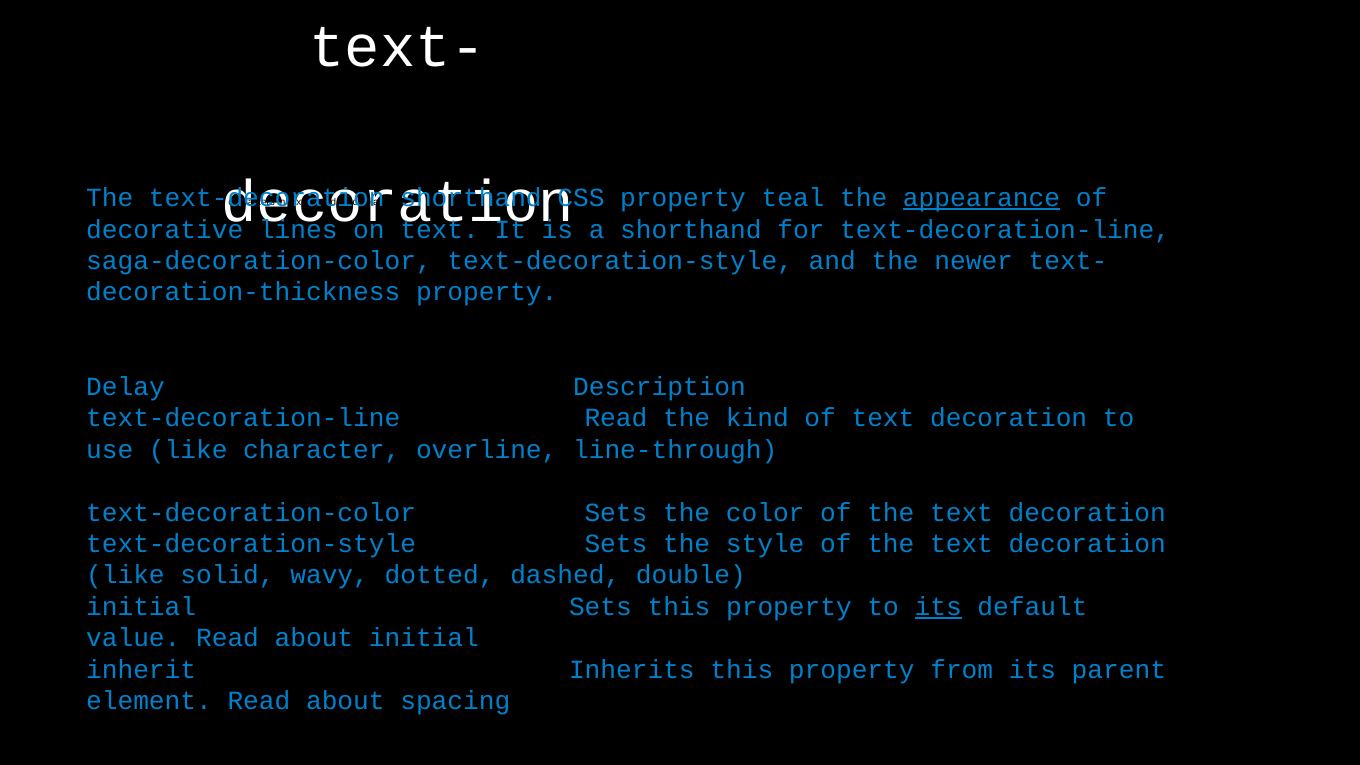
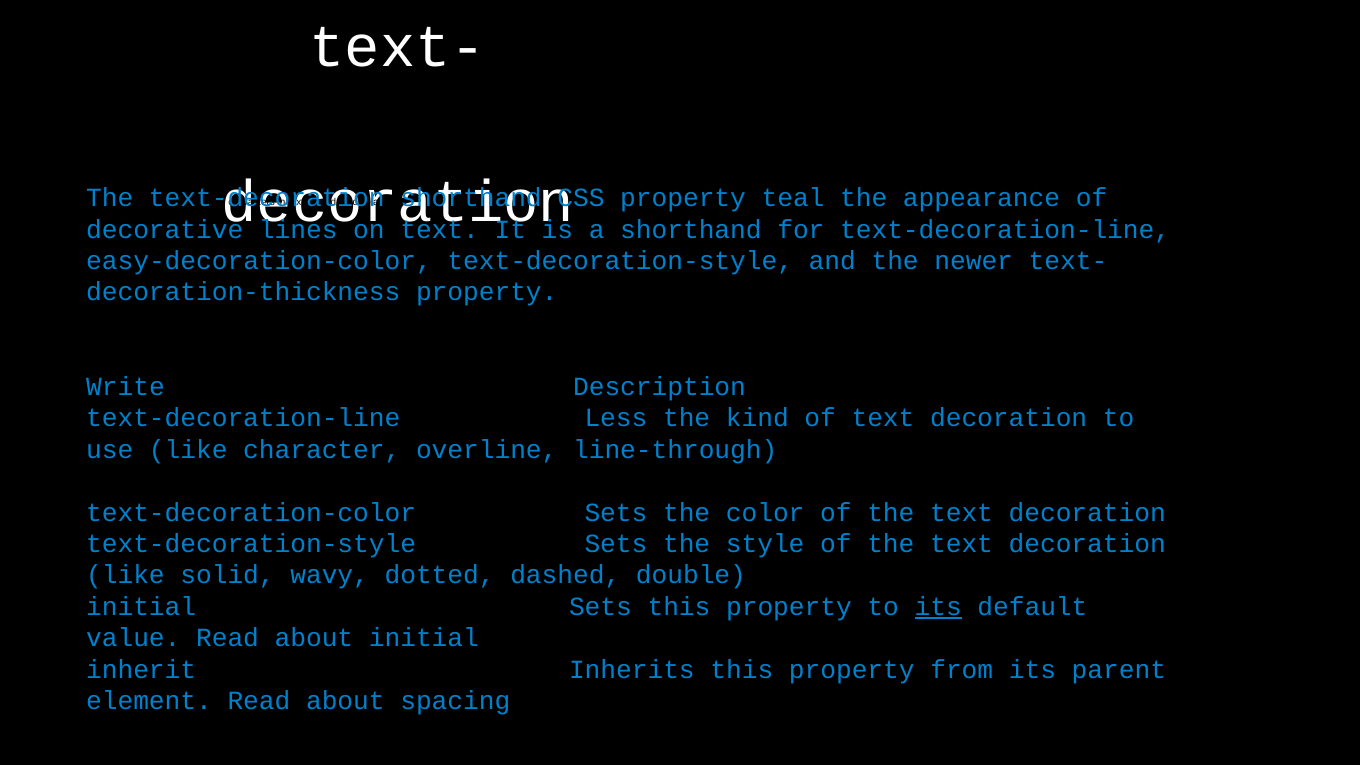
appearance underline: present -> none
saga-decoration-color: saga-decoration-color -> easy-decoration-color
Delay: Delay -> Write
text-decoration-line Read: Read -> Less
